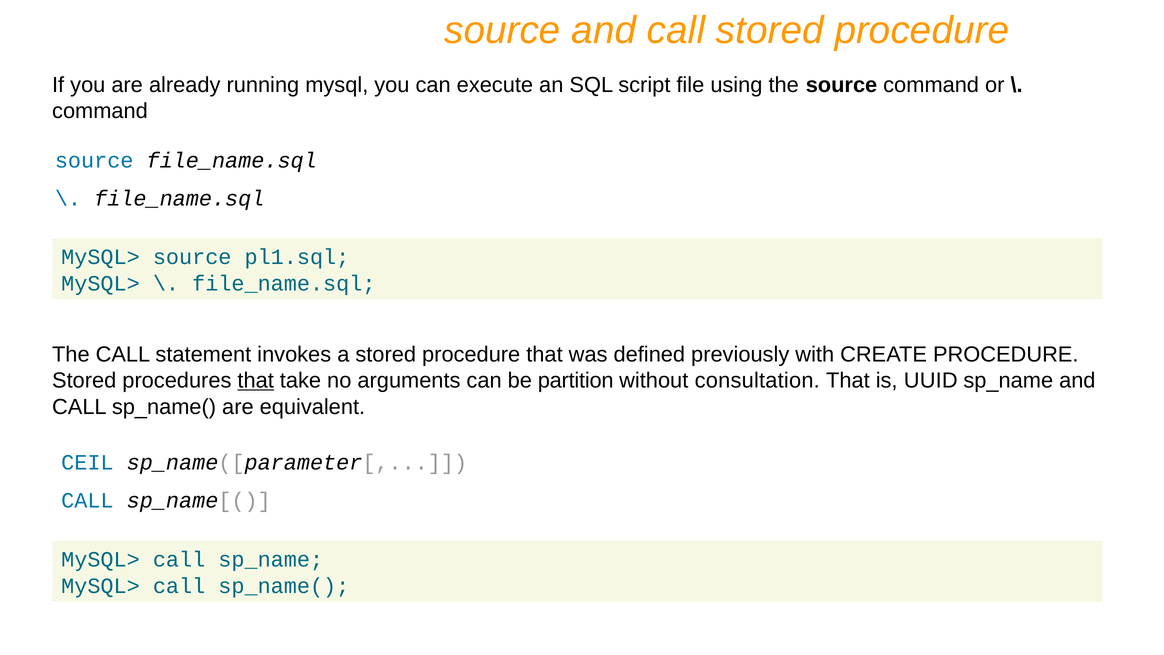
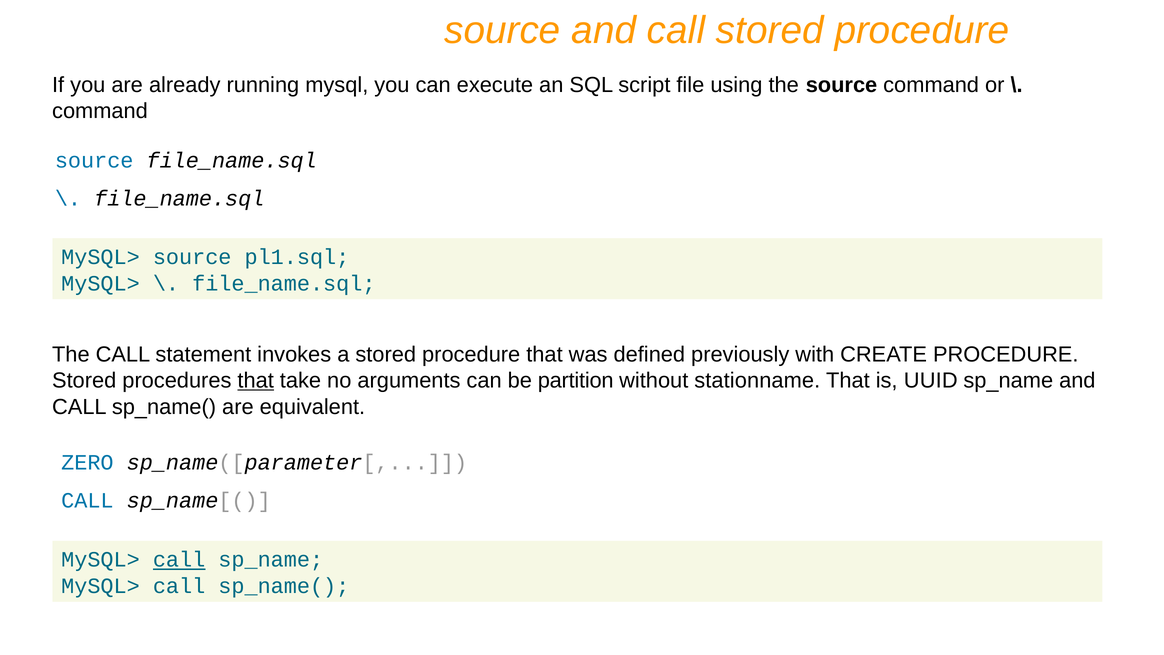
consultation: consultation -> stationname
CEIL: CEIL -> ZERO
call at (179, 560) underline: none -> present
